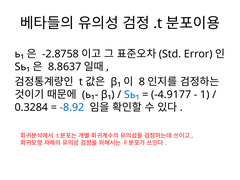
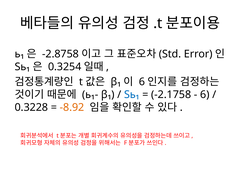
8.8637: 8.8637 -> 0.3254
8 at (142, 82): 8 -> 6
-4.9177: -4.9177 -> -2.1758
1 at (205, 95): 1 -> 6
0.3284: 0.3284 -> 0.3228
-8.92 colour: blue -> orange
